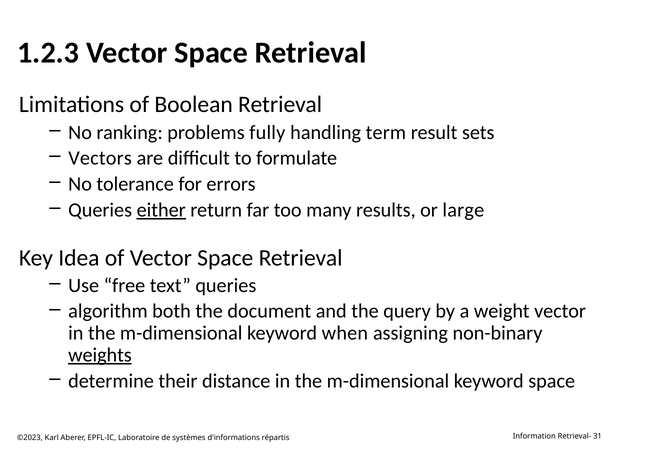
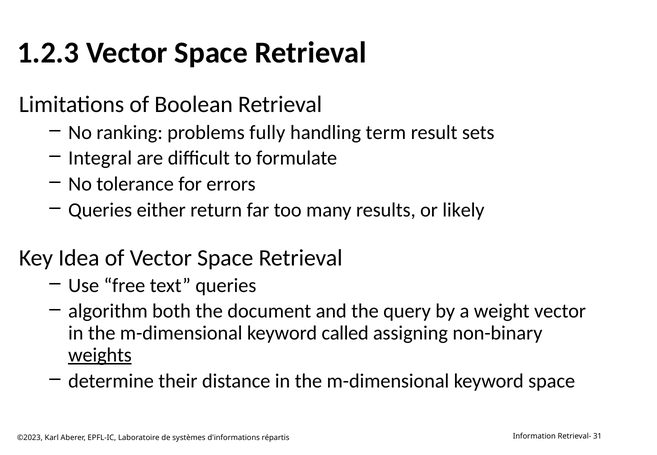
Vectors: Vectors -> Integral
either underline: present -> none
large: large -> likely
when: when -> called
